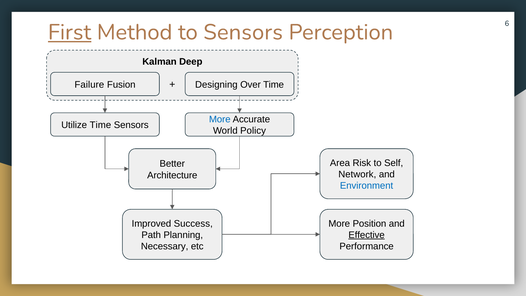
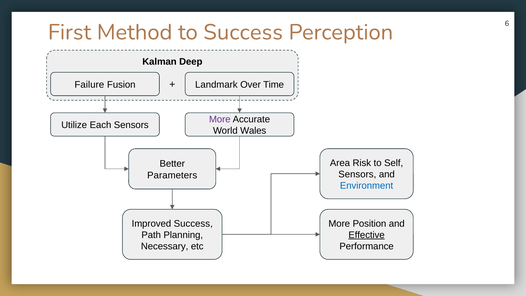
First underline: present -> none
to Sensors: Sensors -> Success
Designing: Designing -> Landmark
More at (220, 119) colour: blue -> purple
Utilize Time: Time -> Each
Policy: Policy -> Wales
Network at (357, 174): Network -> Sensors
Architecture: Architecture -> Parameters
